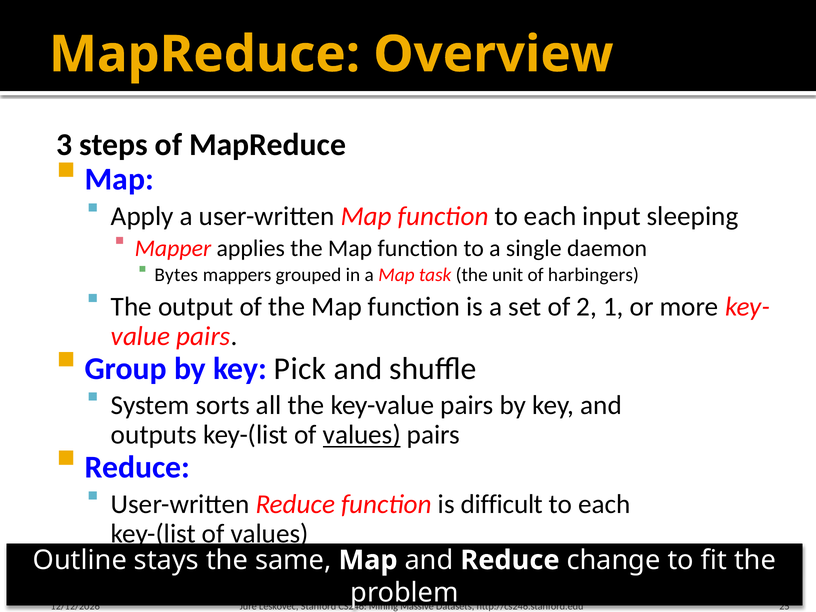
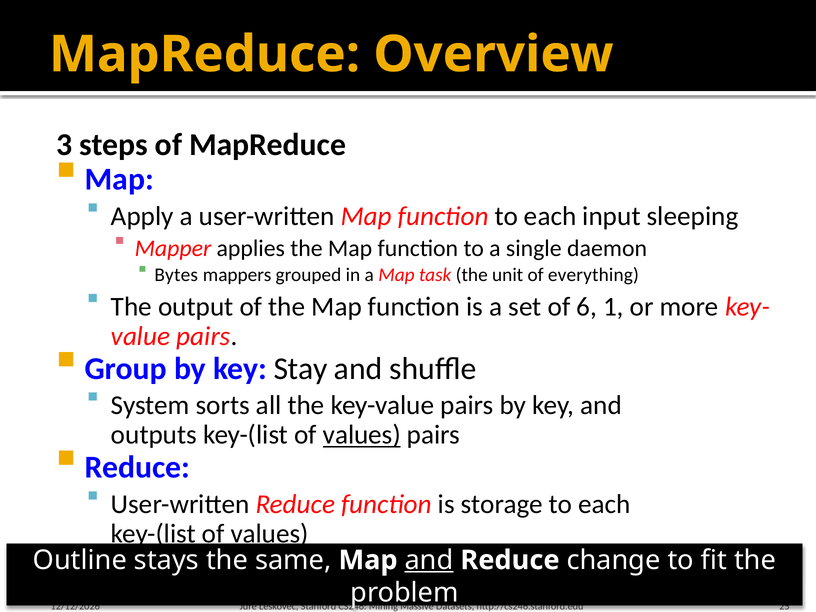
harbingers: harbingers -> everything
2: 2 -> 6
Pick: Pick -> Stay
difficult: difficult -> storage
and at (429, 560) underline: none -> present
